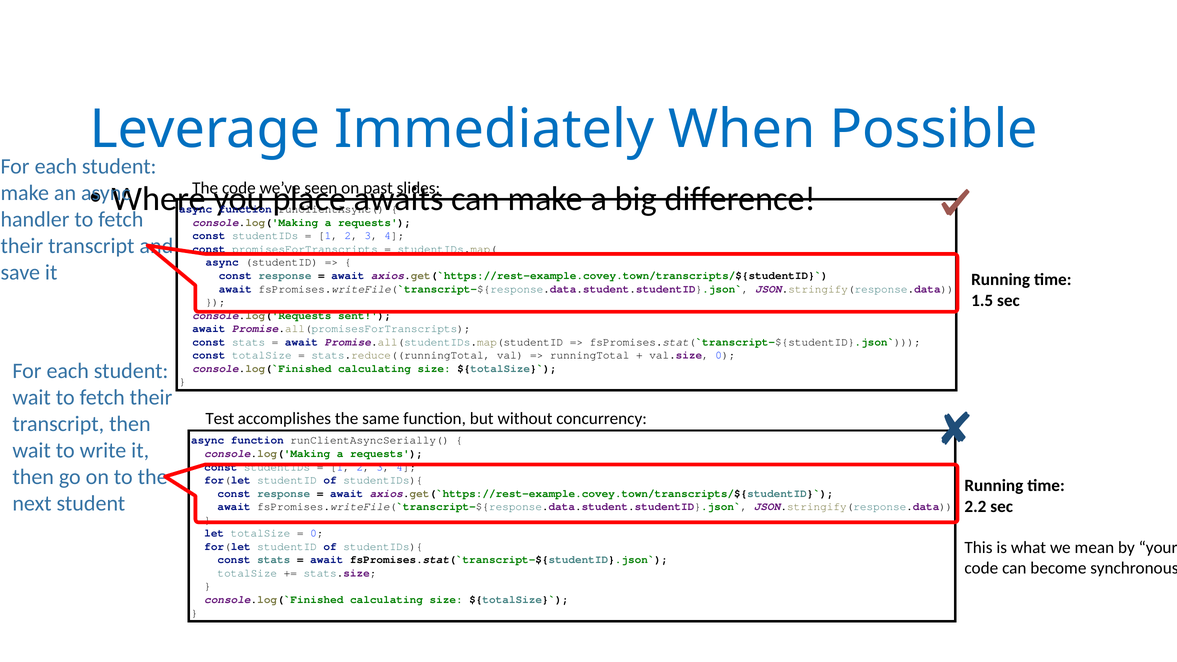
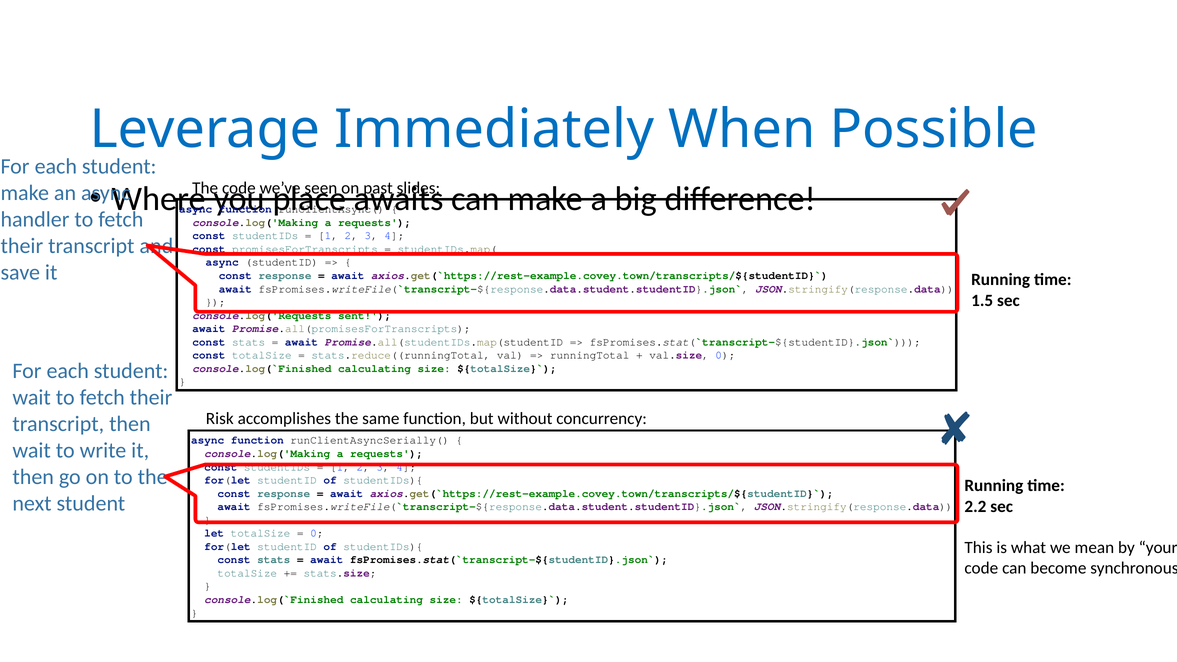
Test: Test -> Risk
